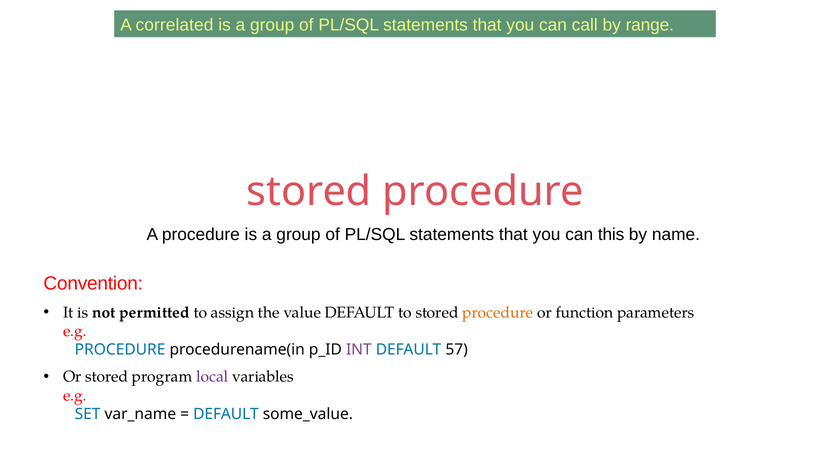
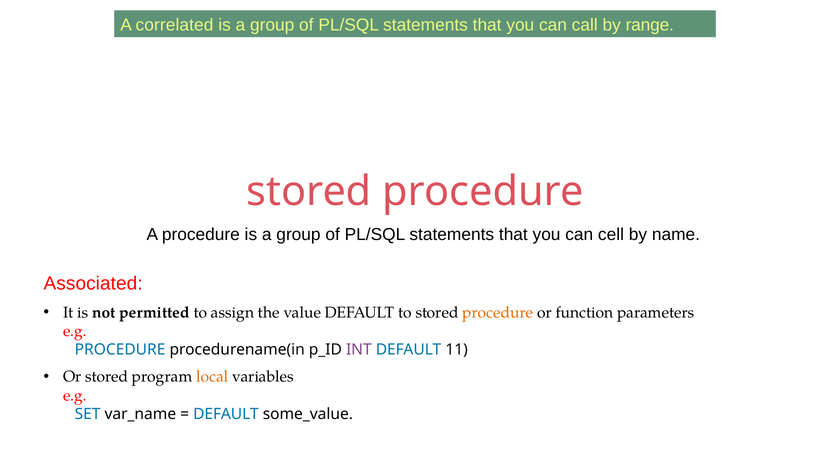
this: this -> cell
Convention: Convention -> Associated
57: 57 -> 11
local colour: purple -> orange
